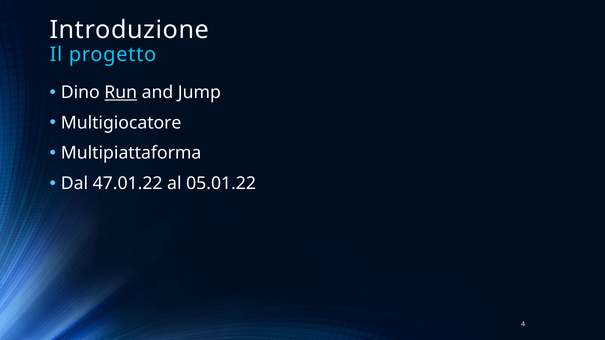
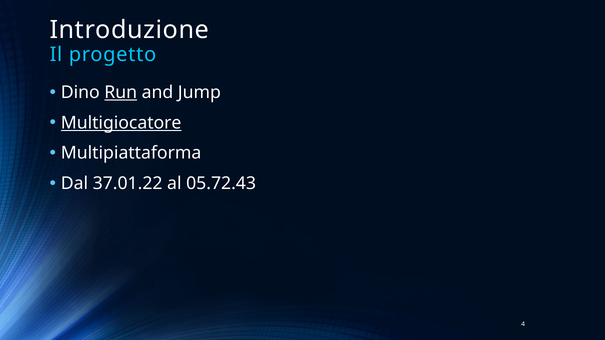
Multigiocatore underline: none -> present
47.01.22: 47.01.22 -> 37.01.22
05.01.22: 05.01.22 -> 05.72.43
